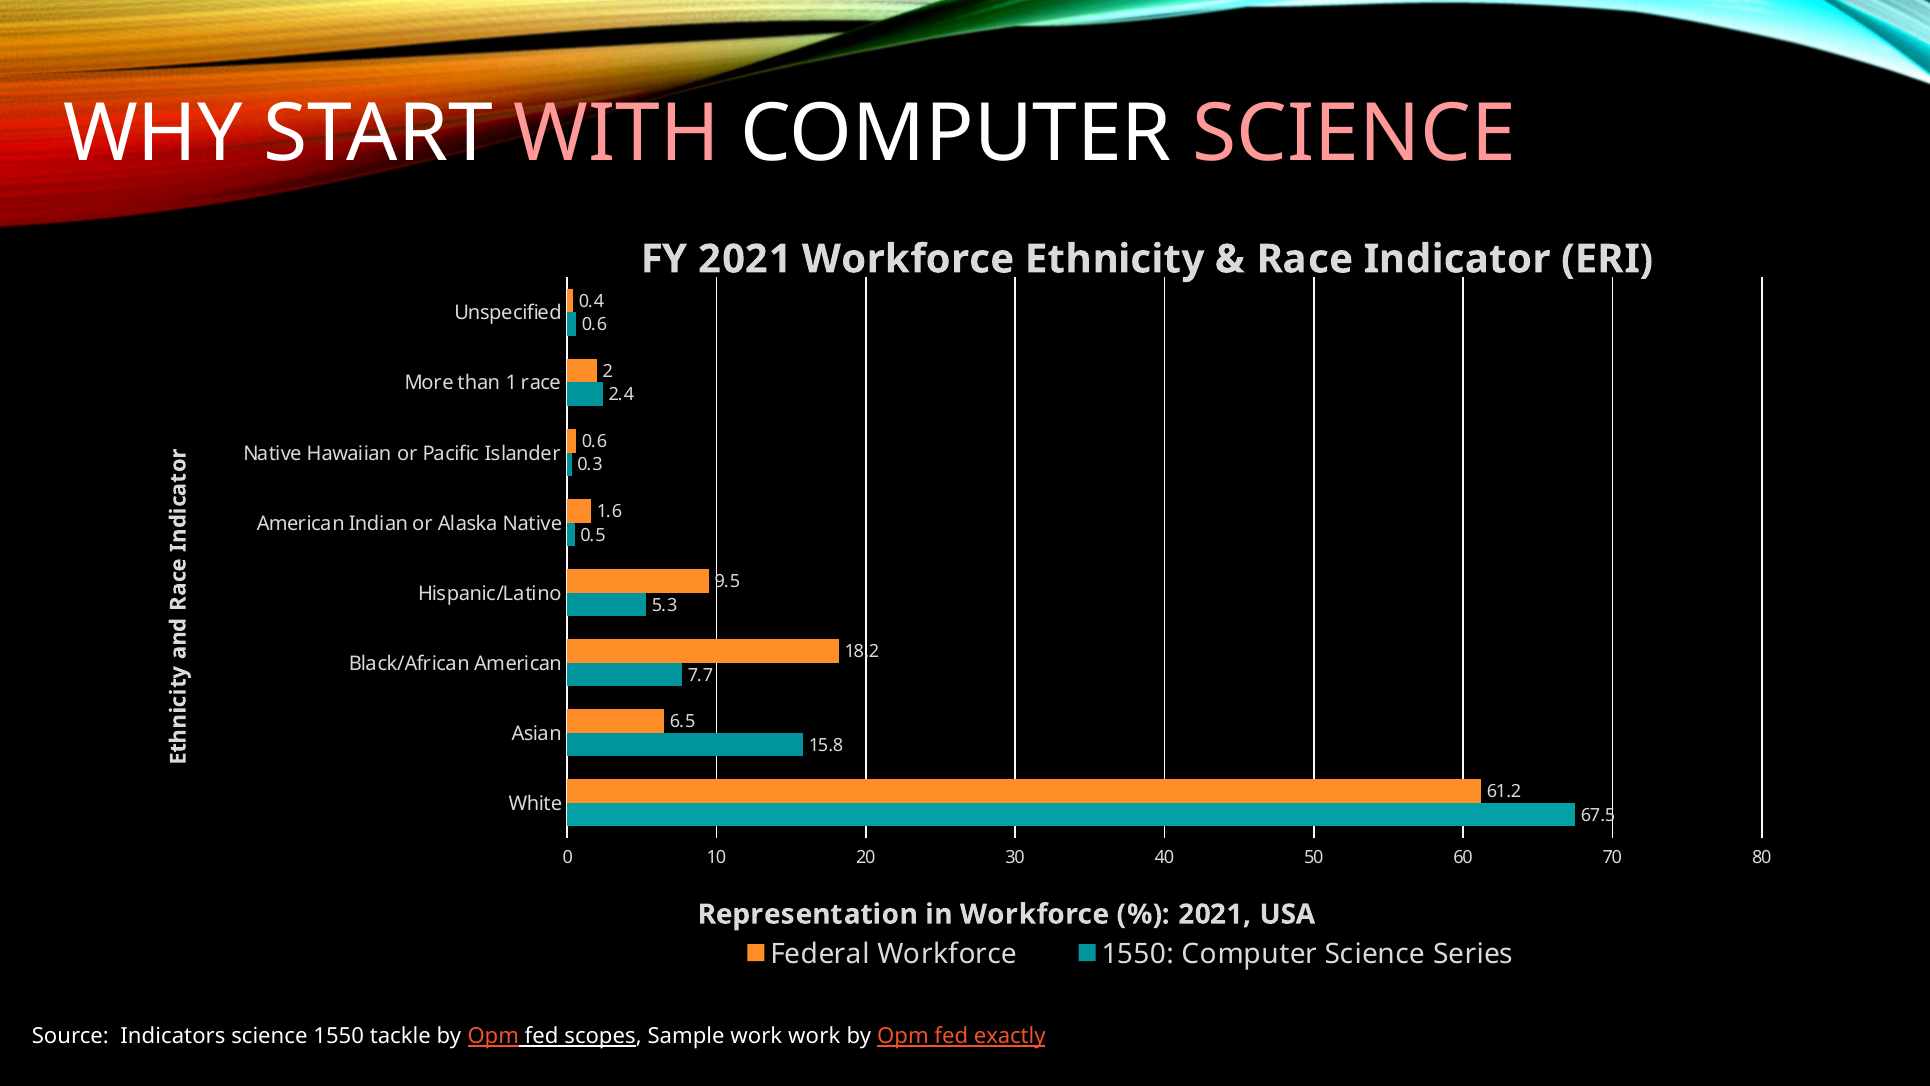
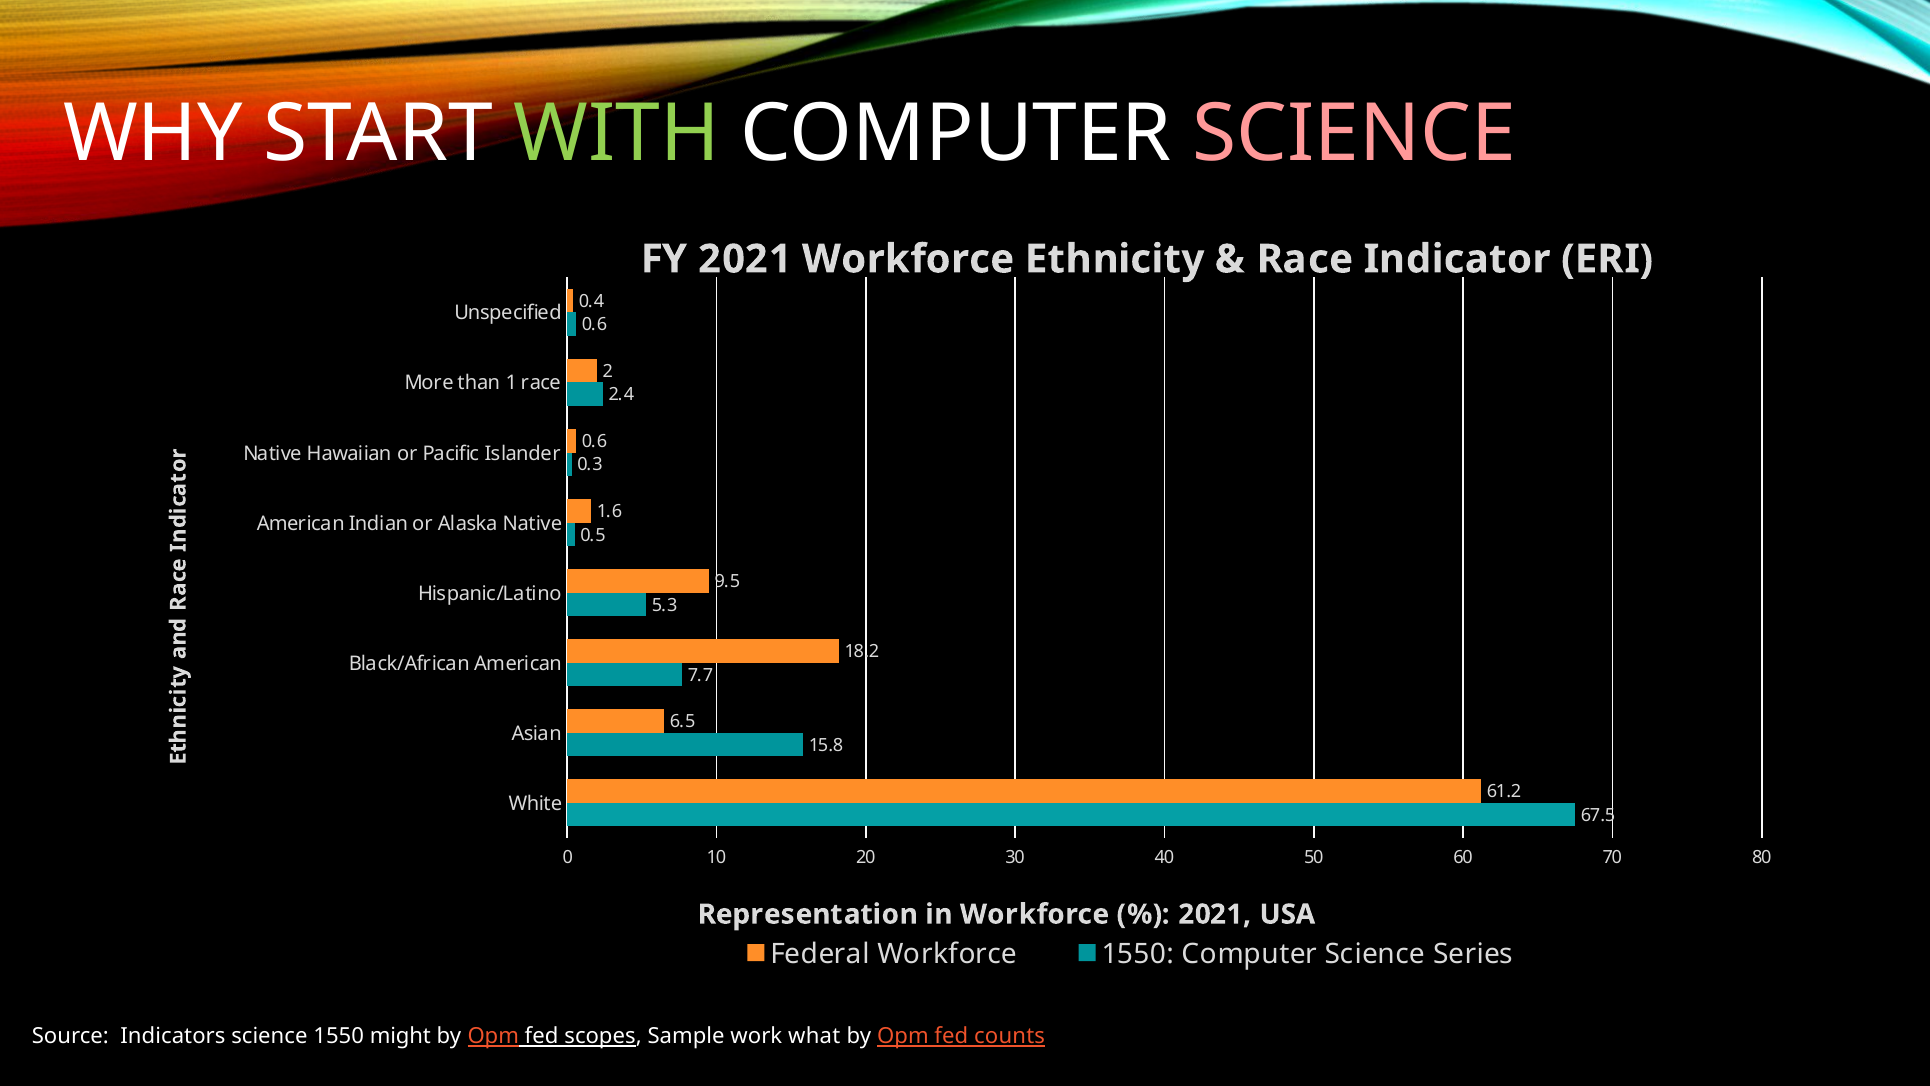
WITH colour: pink -> light green
tackle: tackle -> might
work work: work -> what
exactly: exactly -> counts
